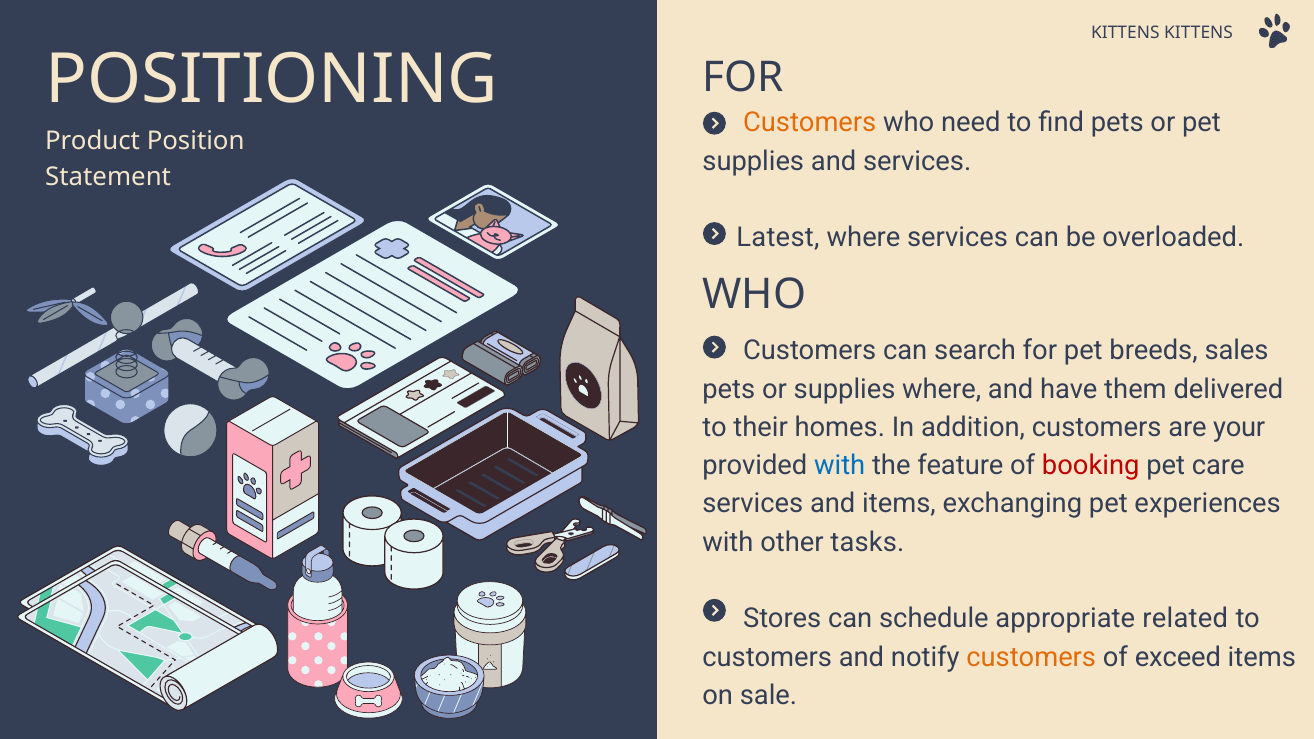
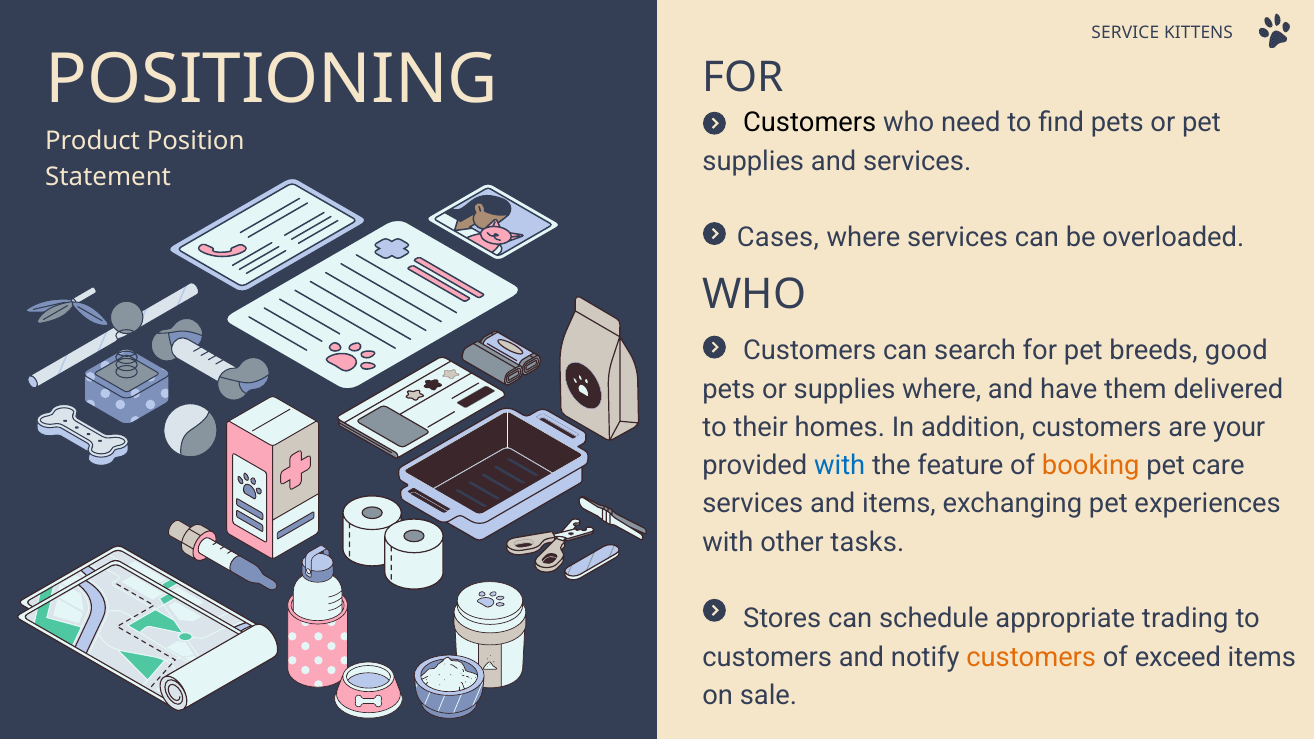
KITTENS at (1125, 32): KITTENS -> SERVICE
Customers at (810, 123) colour: orange -> black
Latest: Latest -> Cases
sales: sales -> good
booking colour: red -> orange
related: related -> trading
